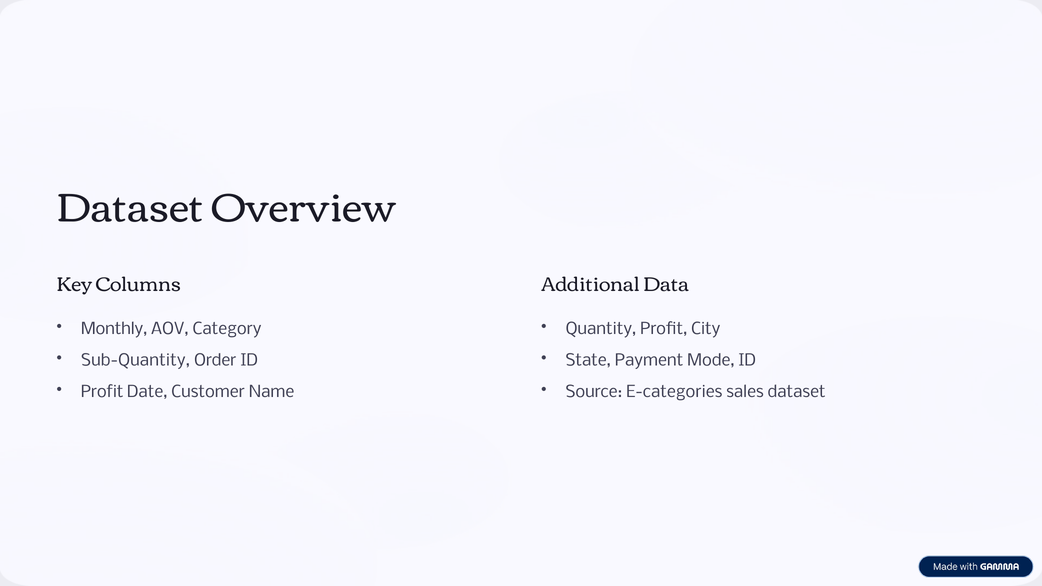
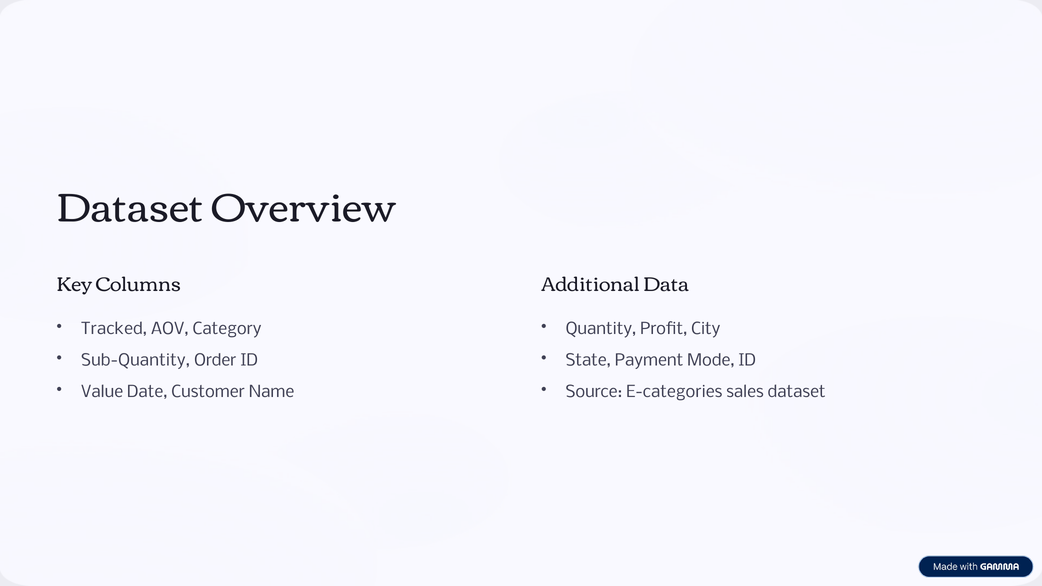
Monthly: Monthly -> Tracked
Profit at (102, 392): Profit -> Value
